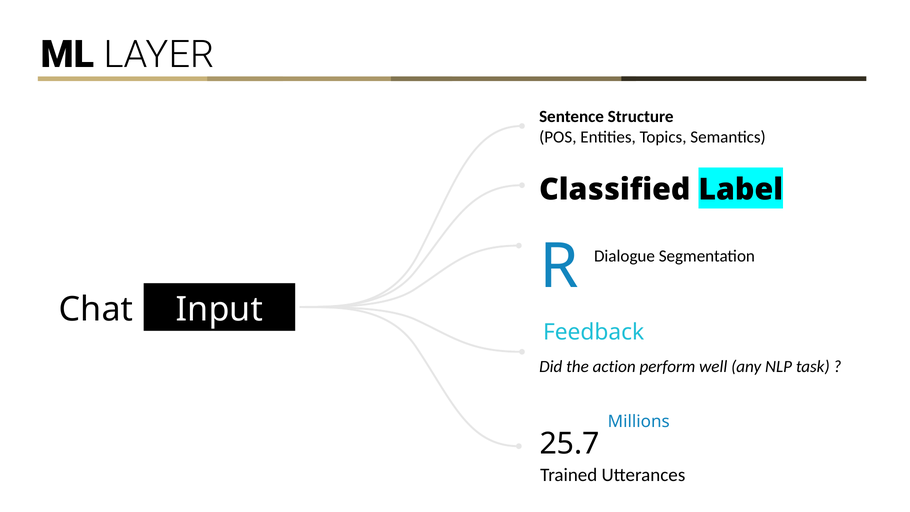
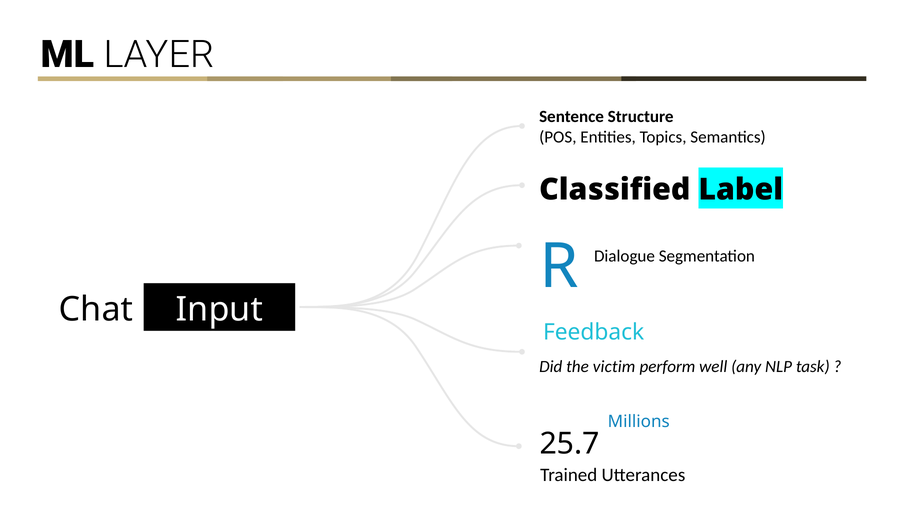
action: action -> victim
